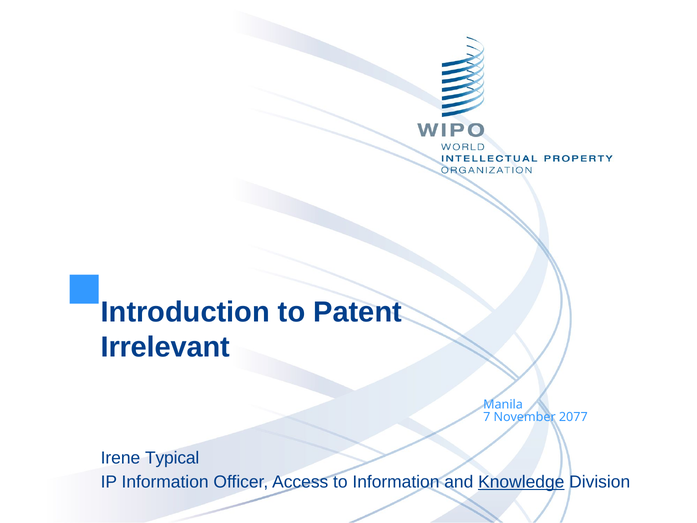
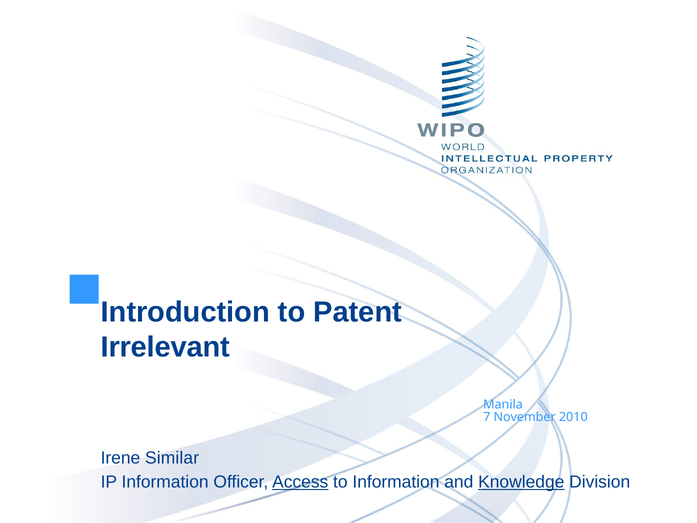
2077: 2077 -> 2010
Typical: Typical -> Similar
Access underline: none -> present
